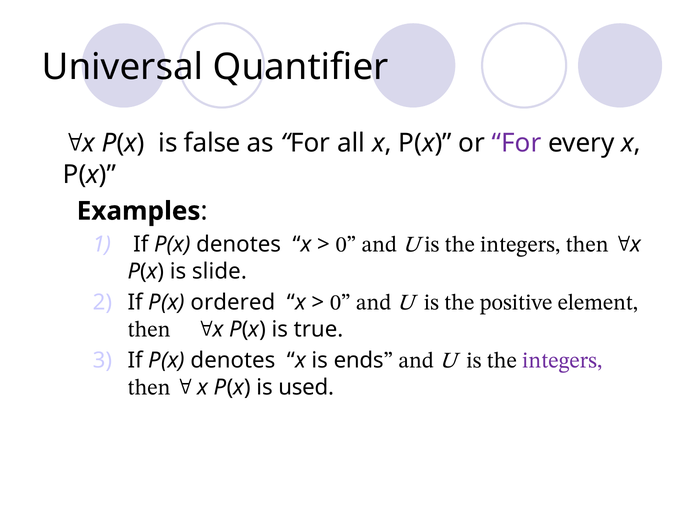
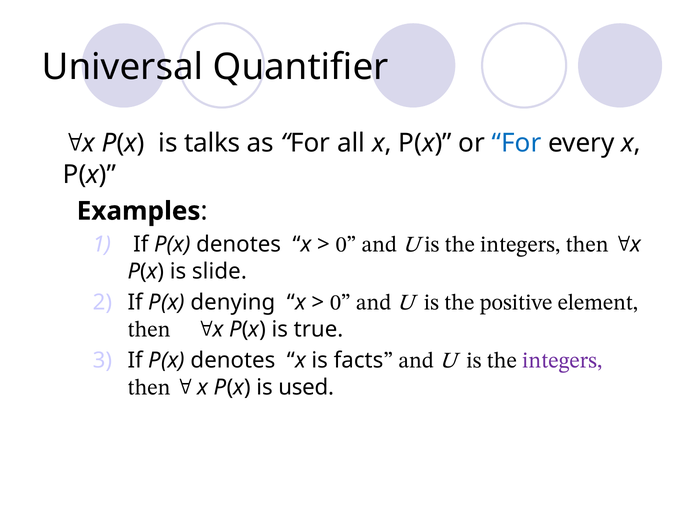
false: false -> talks
For at (517, 143) colour: purple -> blue
ordered: ordered -> denying
ends: ends -> facts
